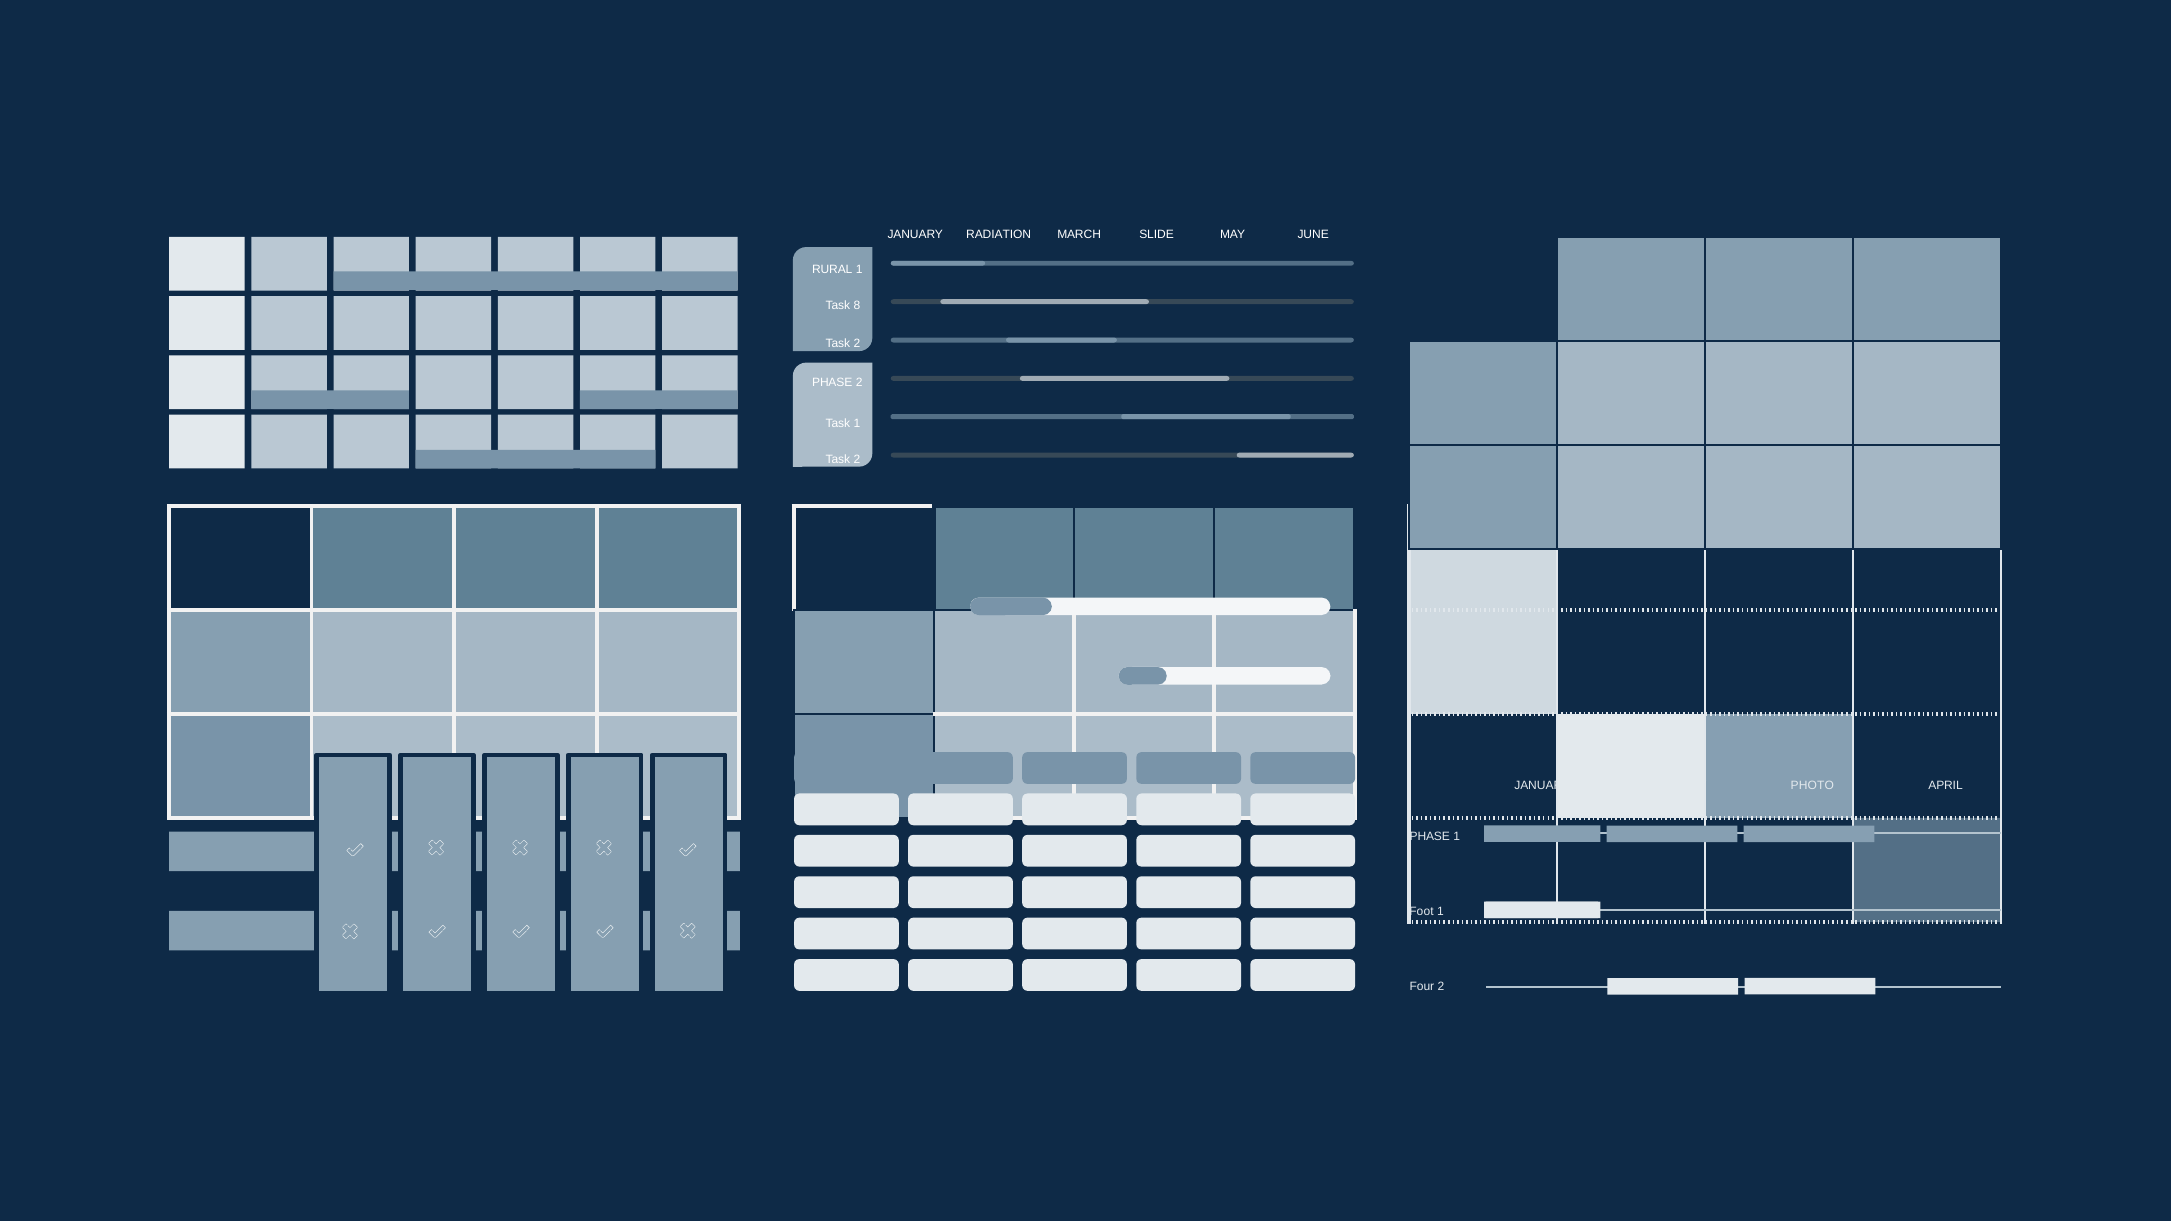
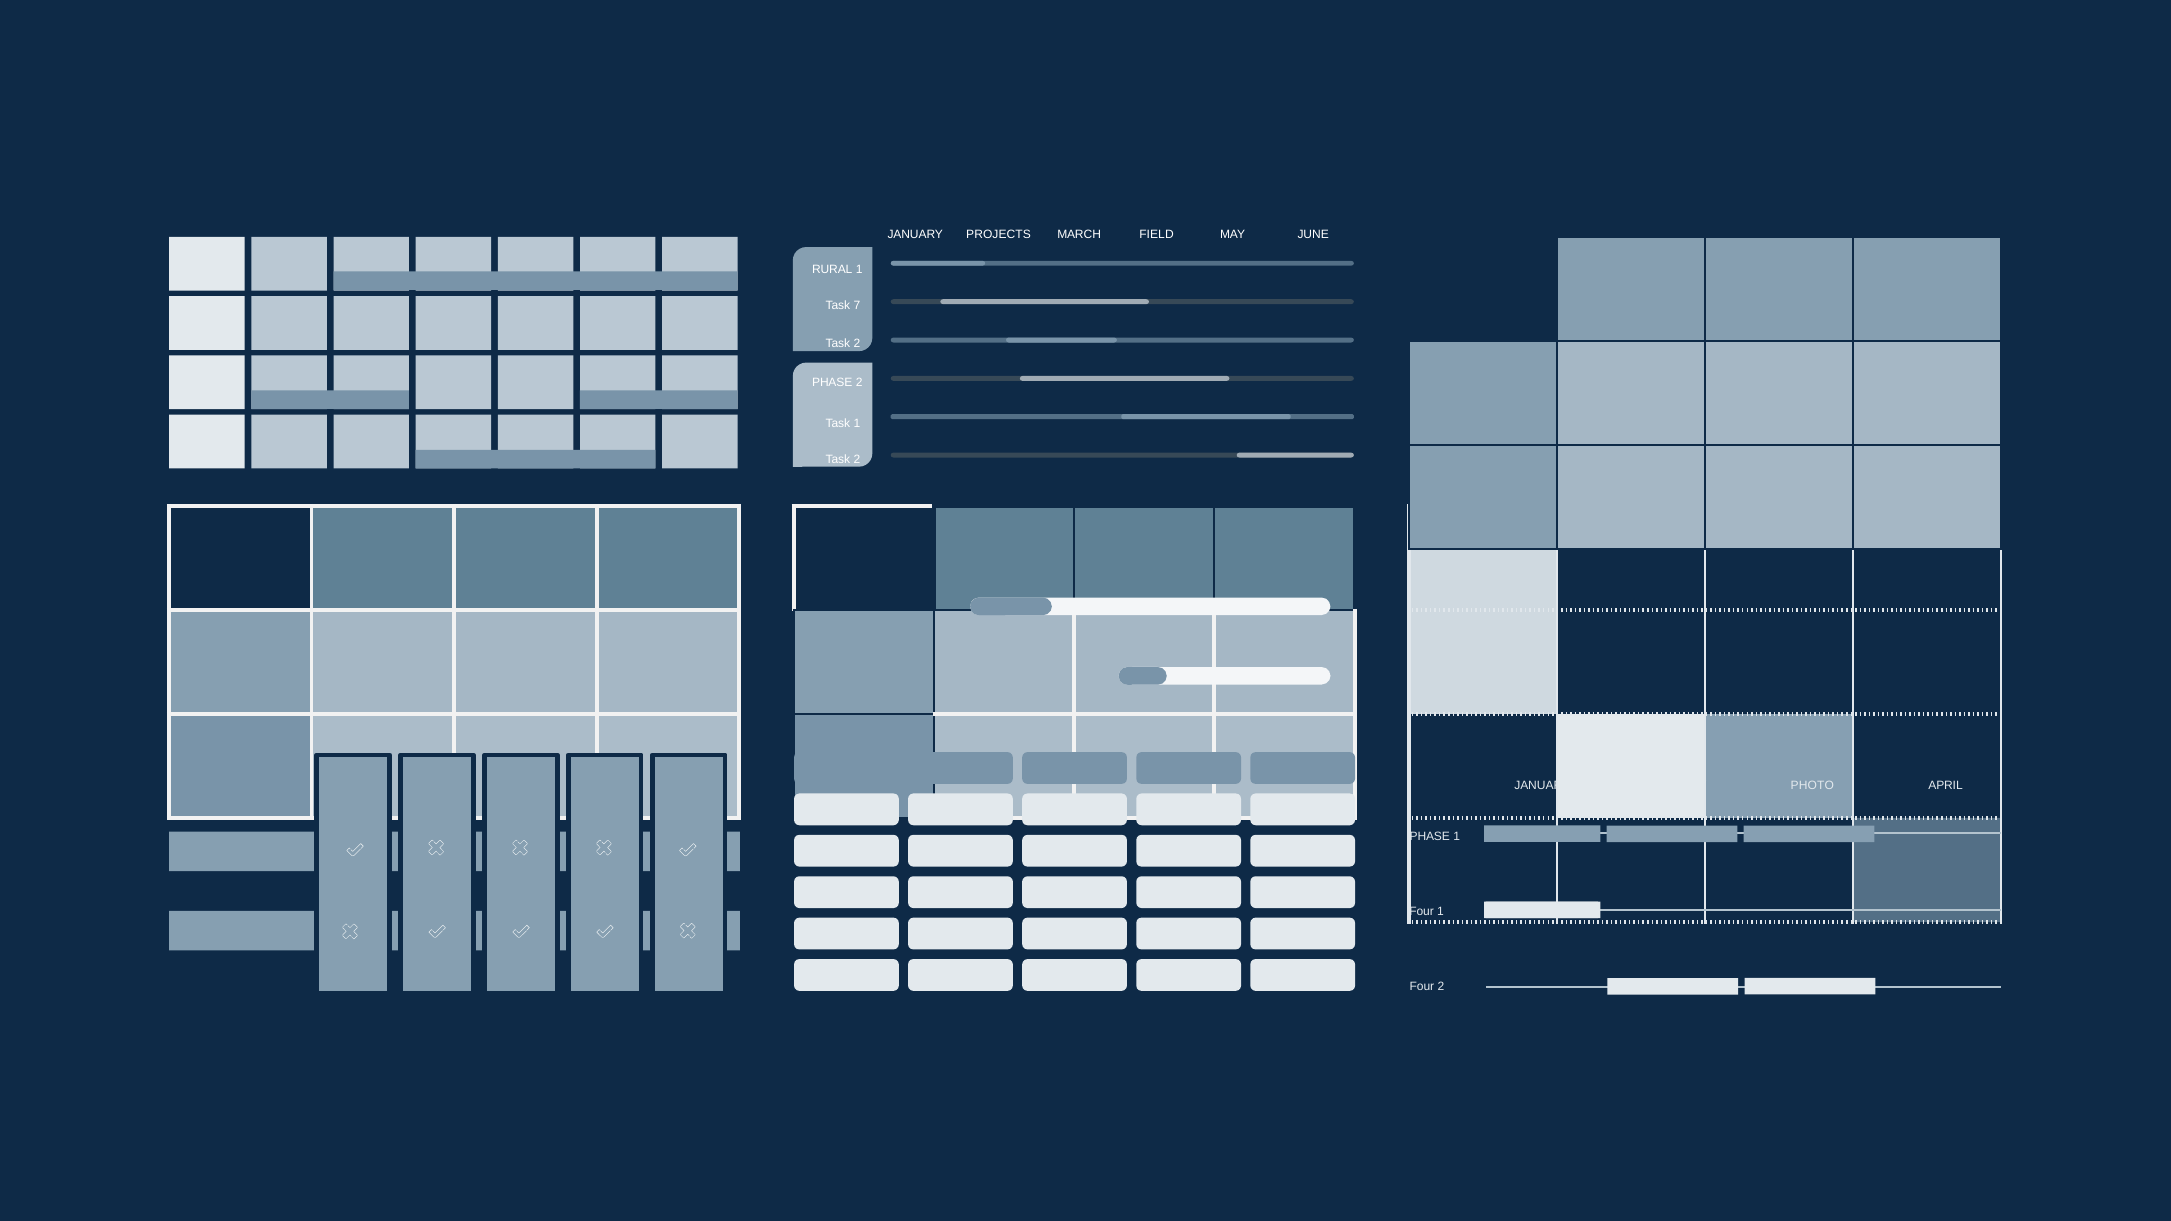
RADIATION: RADIATION -> PROJECTS
SLIDE: SLIDE -> FIELD
8: 8 -> 7
Foot at (1421, 912): Foot -> Four
